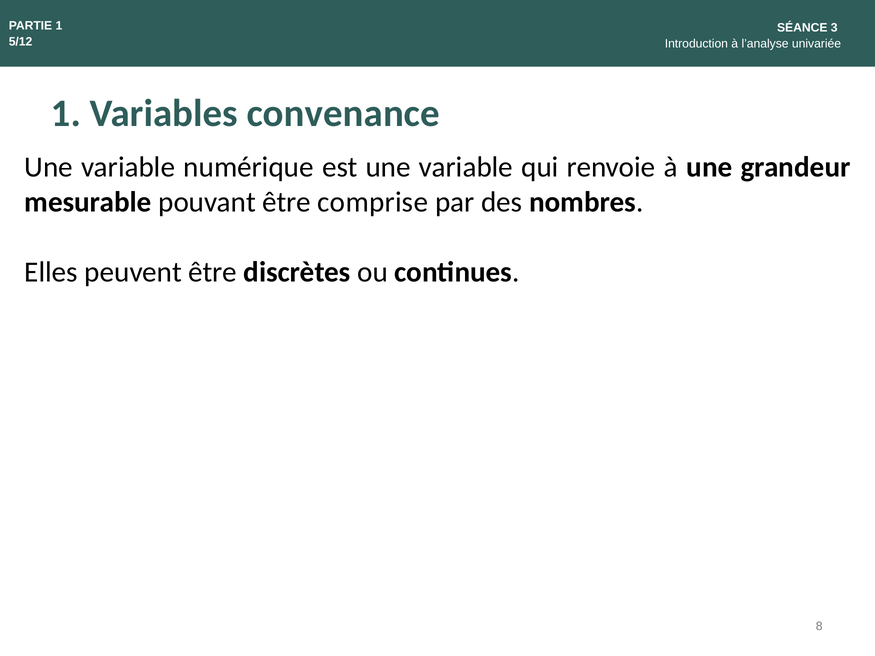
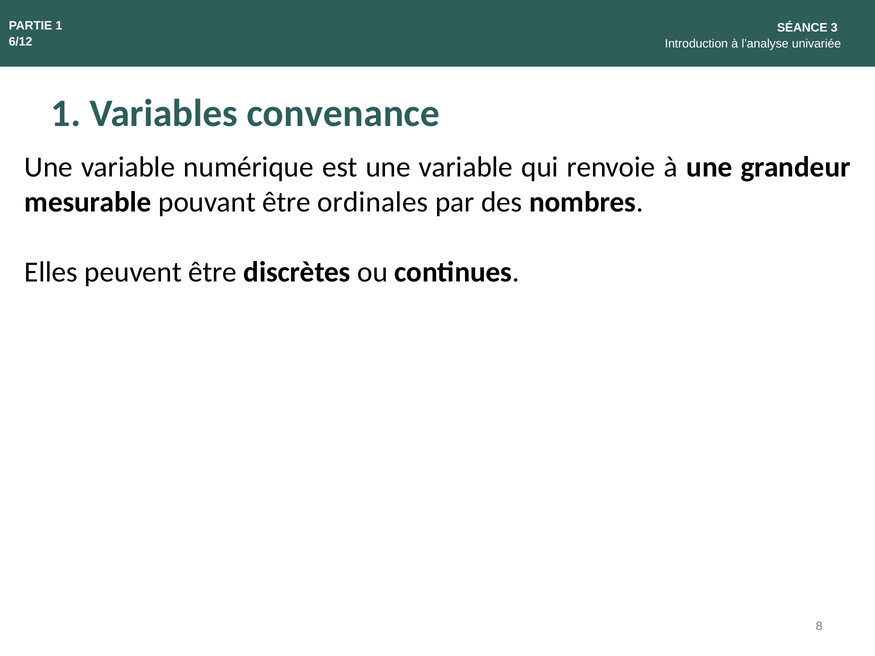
5/12: 5/12 -> 6/12
comprise: comprise -> ordinales
